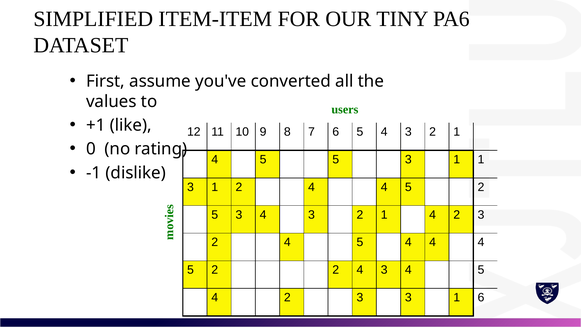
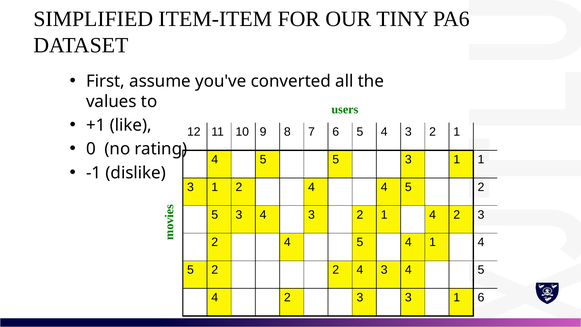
5 4 4: 4 -> 1
